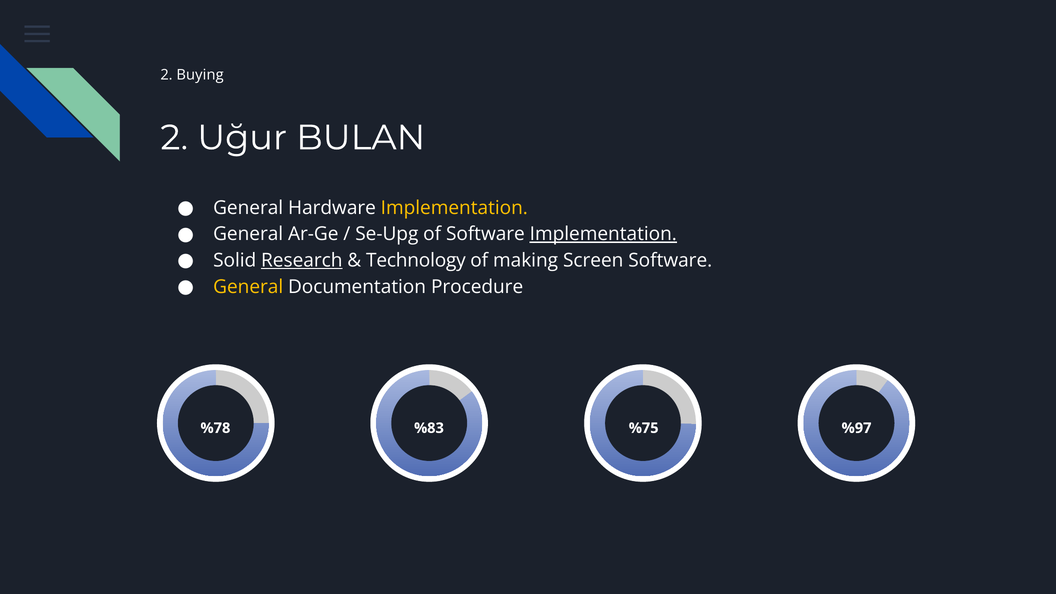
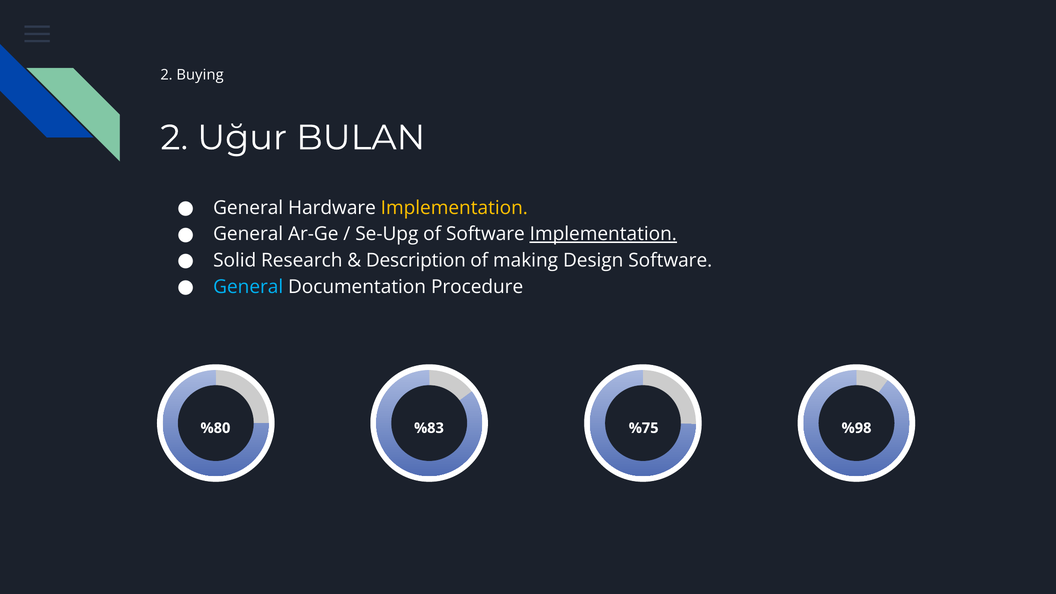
Research underline: present -> none
Technology: Technology -> Description
Screen: Screen -> Design
General at (248, 287) colour: yellow -> light blue
%78: %78 -> %80
%97: %97 -> %98
